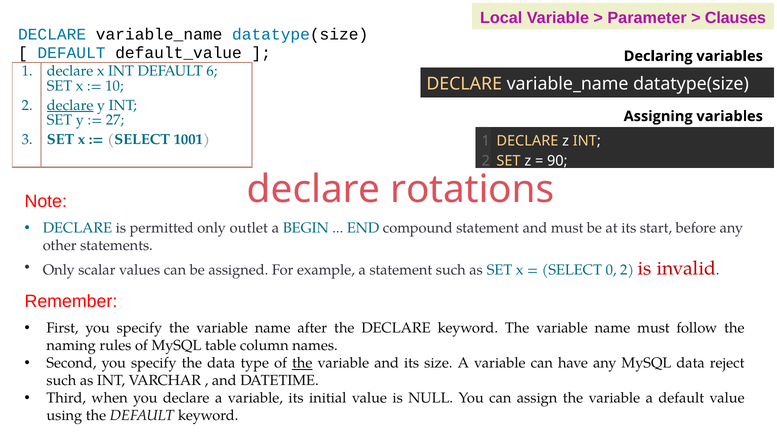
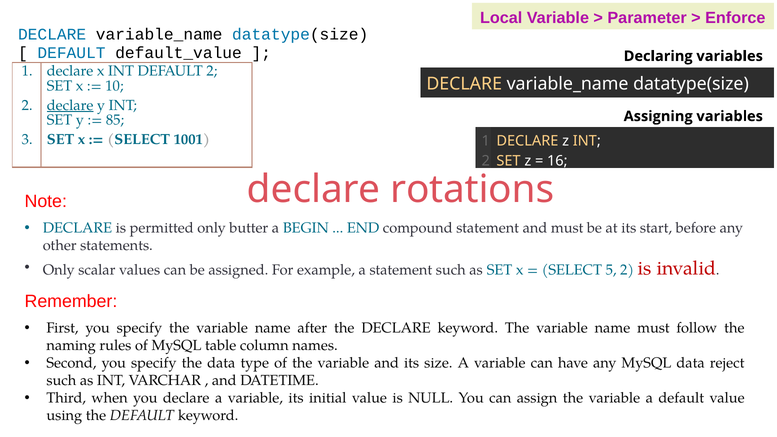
Clauses: Clauses -> Enforce
DEFAULT 6: 6 -> 2
27: 27 -> 85
90: 90 -> 16
outlet: outlet -> butter
0: 0 -> 5
the at (302, 363) underline: present -> none
